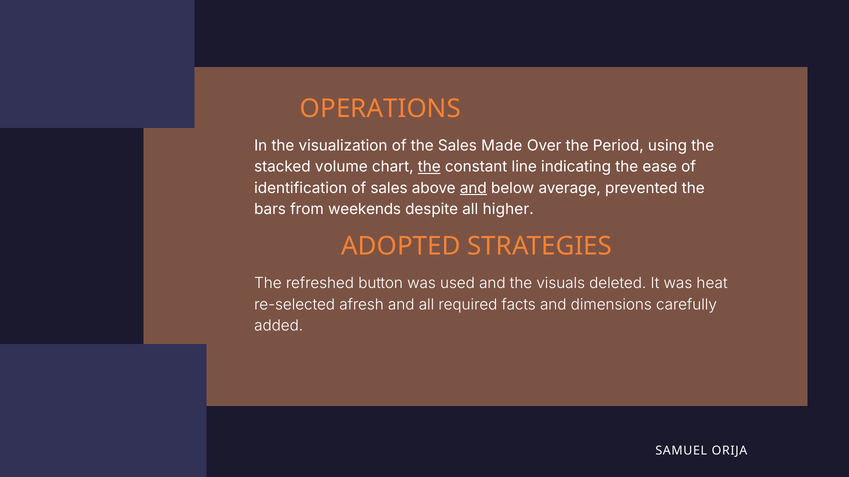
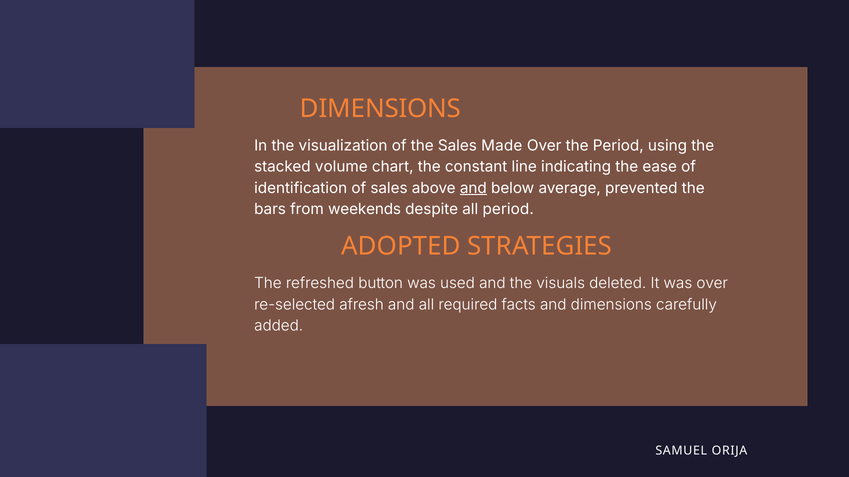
OPERATIONS at (380, 109): OPERATIONS -> DIMENSIONS
the at (429, 167) underline: present -> none
all higher: higher -> period
was heat: heat -> over
